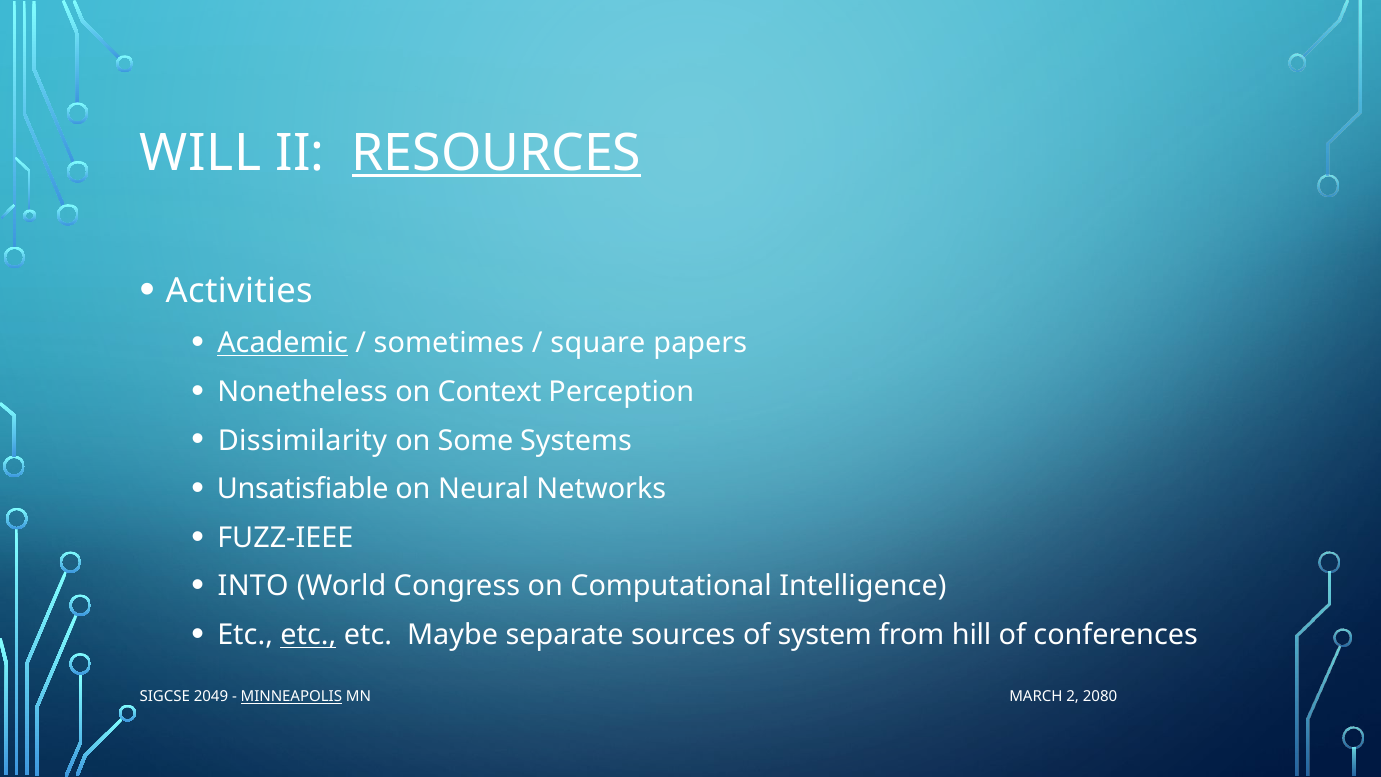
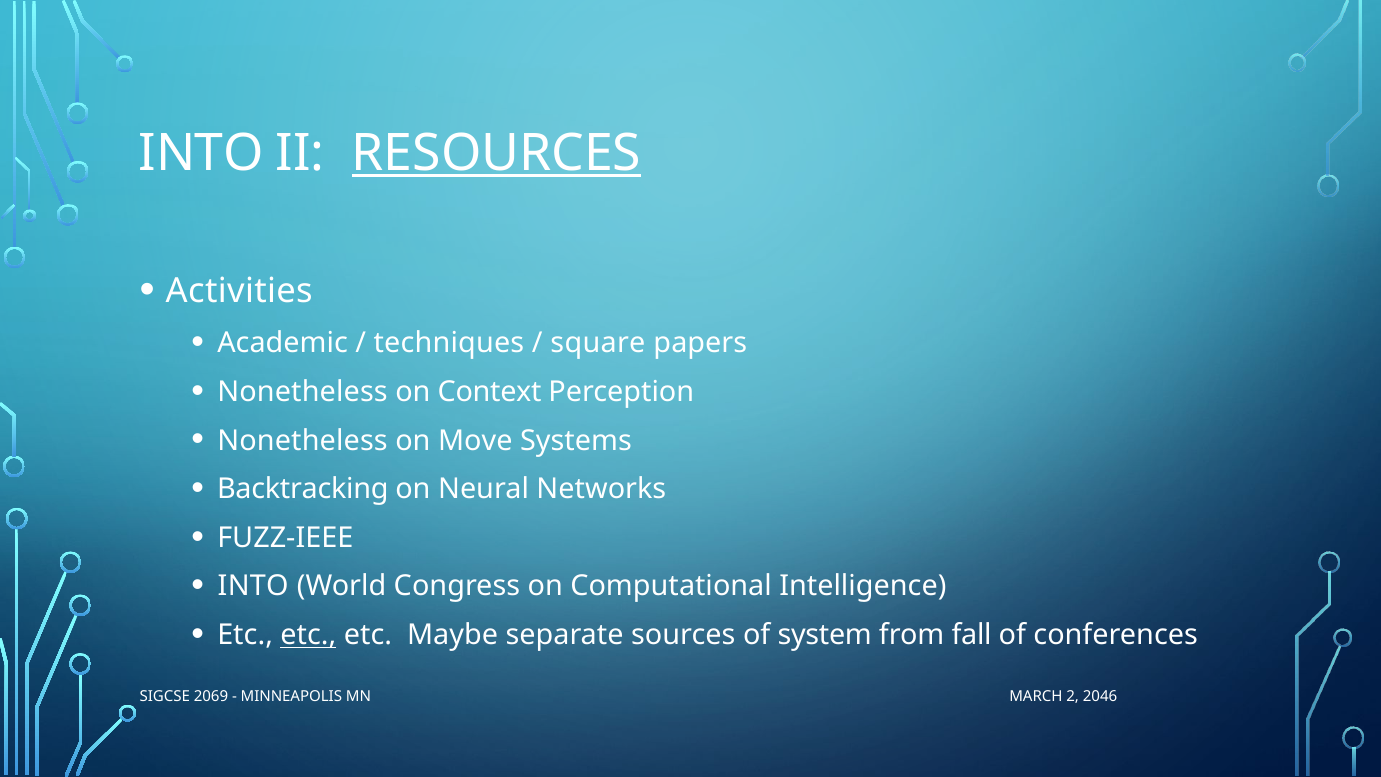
WILL at (201, 153): WILL -> INTO
Academic underline: present -> none
sometimes: sometimes -> techniques
Dissimilarity at (302, 440): Dissimilarity -> Nonetheless
Some: Some -> Move
Unsatisfiable: Unsatisfiable -> Backtracking
hill: hill -> fall
2049: 2049 -> 2069
MINNEAPOLIS underline: present -> none
2080: 2080 -> 2046
